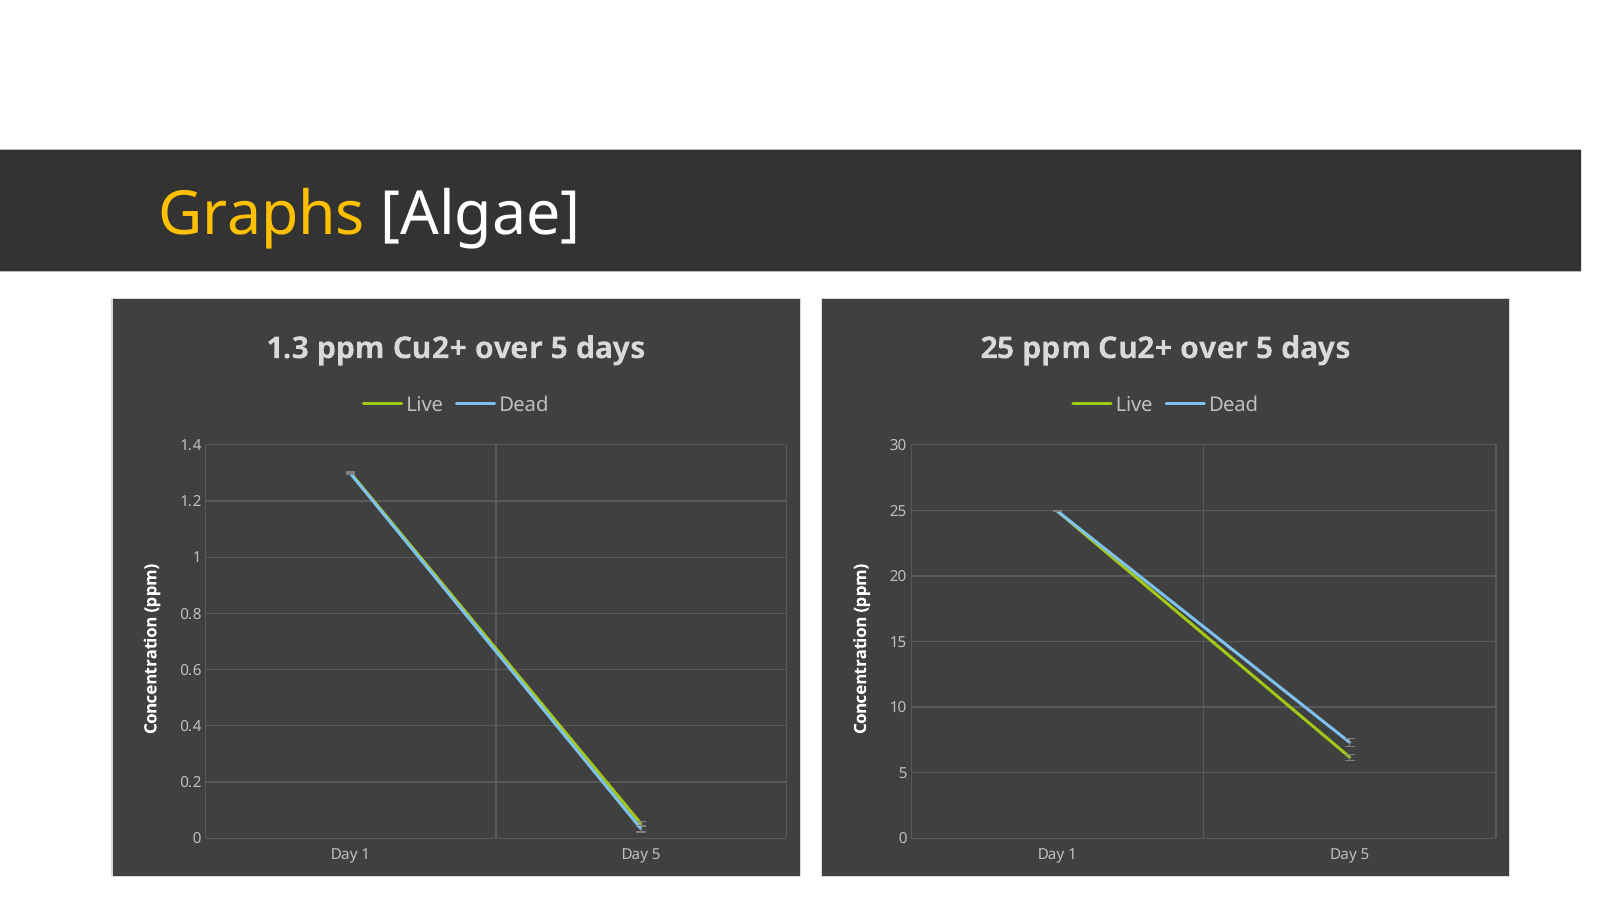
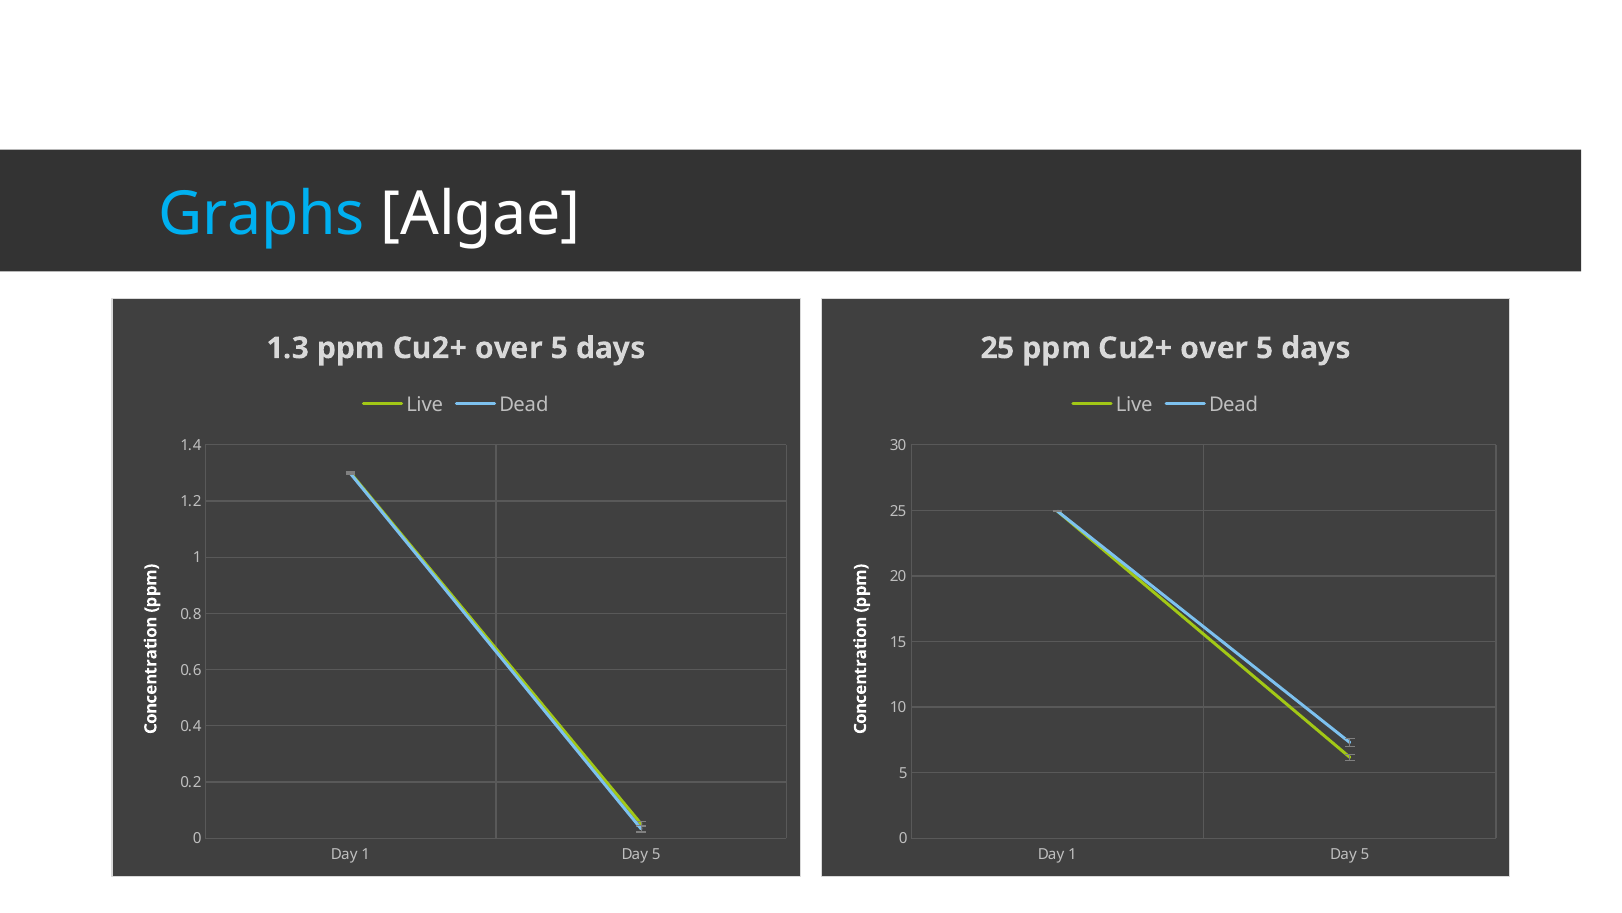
Graphs colour: yellow -> light blue
